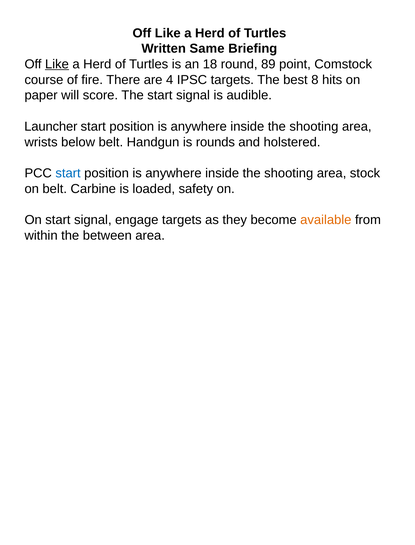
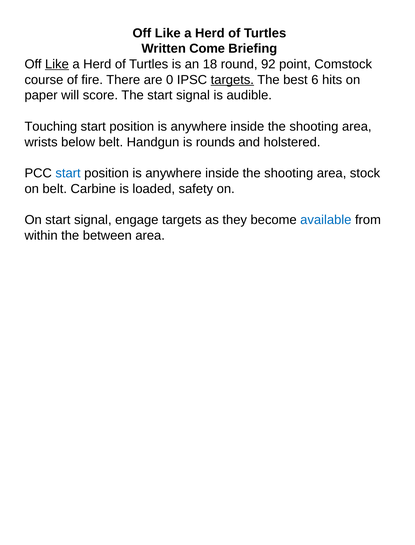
Same: Same -> Come
89: 89 -> 92
4: 4 -> 0
targets at (232, 80) underline: none -> present
8: 8 -> 6
Launcher: Launcher -> Touching
available colour: orange -> blue
